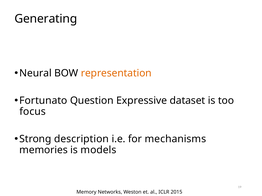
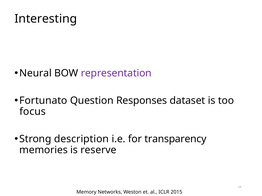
Generating: Generating -> Interesting
representation colour: orange -> purple
Expressive: Expressive -> Responses
mechanisms: mechanisms -> transparency
models: models -> reserve
